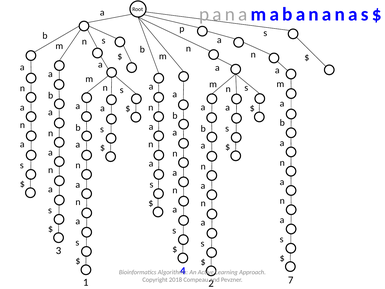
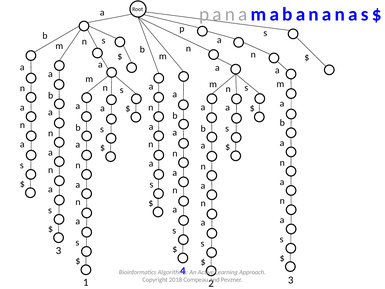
7 at (291, 280): 7 -> 3
